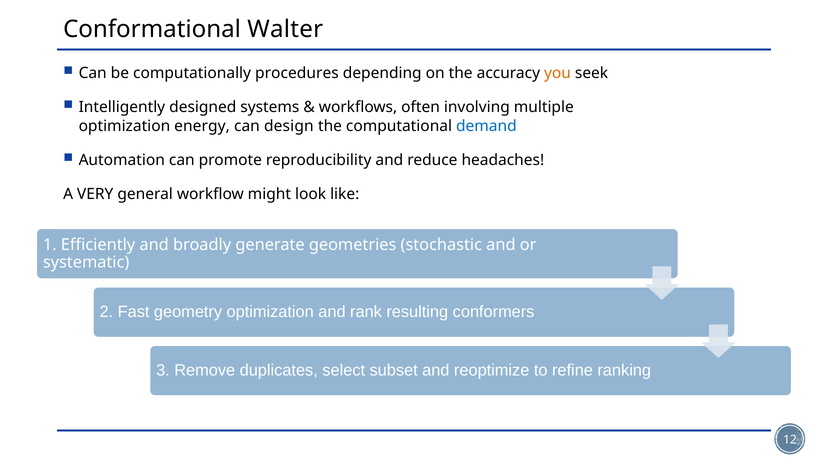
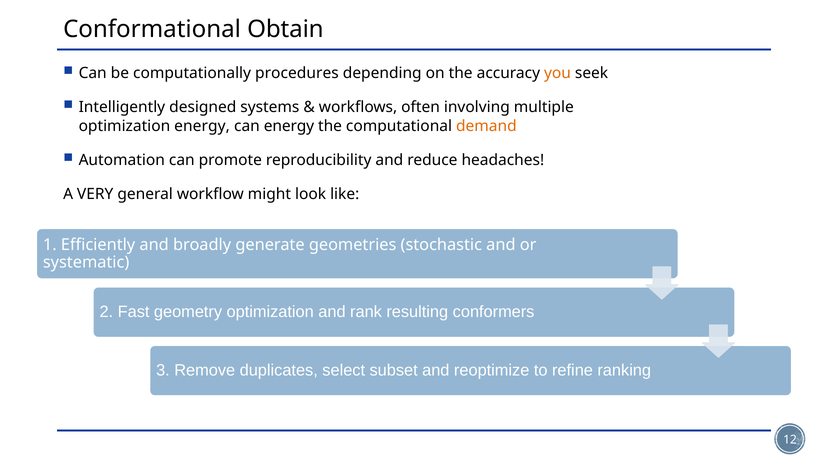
Walter: Walter -> Obtain
can design: design -> energy
demand colour: blue -> orange
